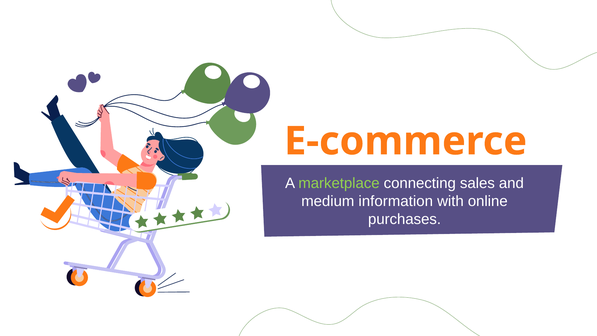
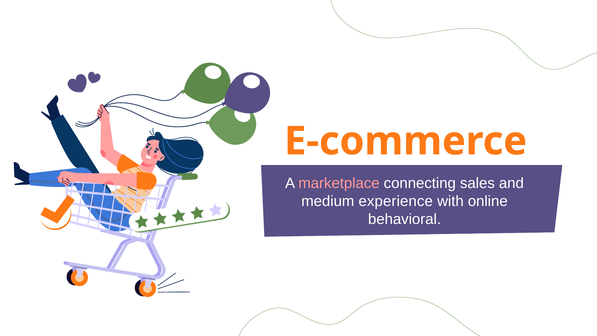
marketplace colour: light green -> pink
information: information -> experience
purchases: purchases -> behavioral
